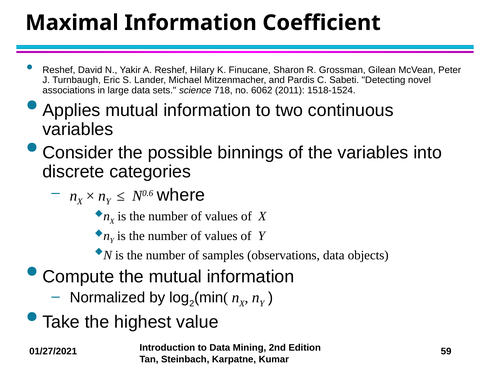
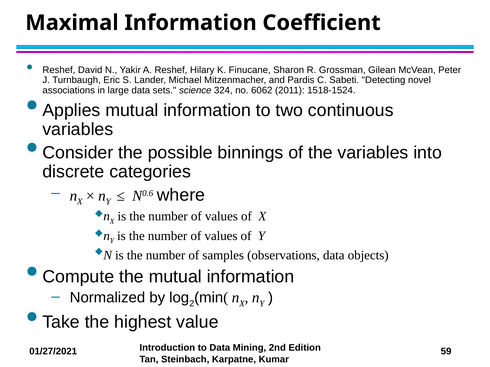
718: 718 -> 324
